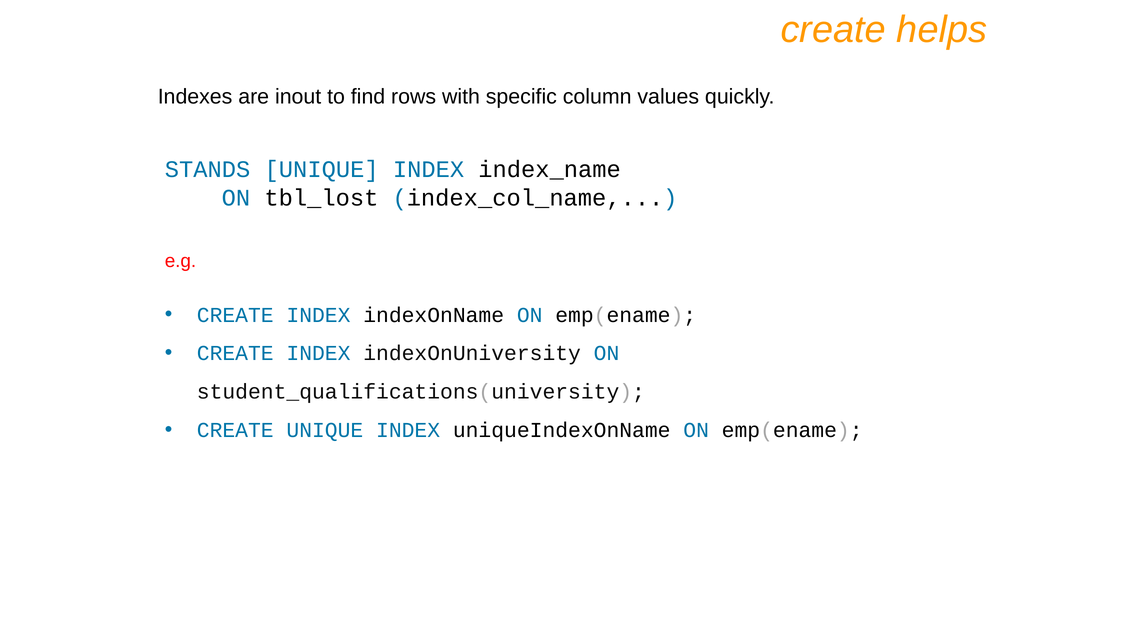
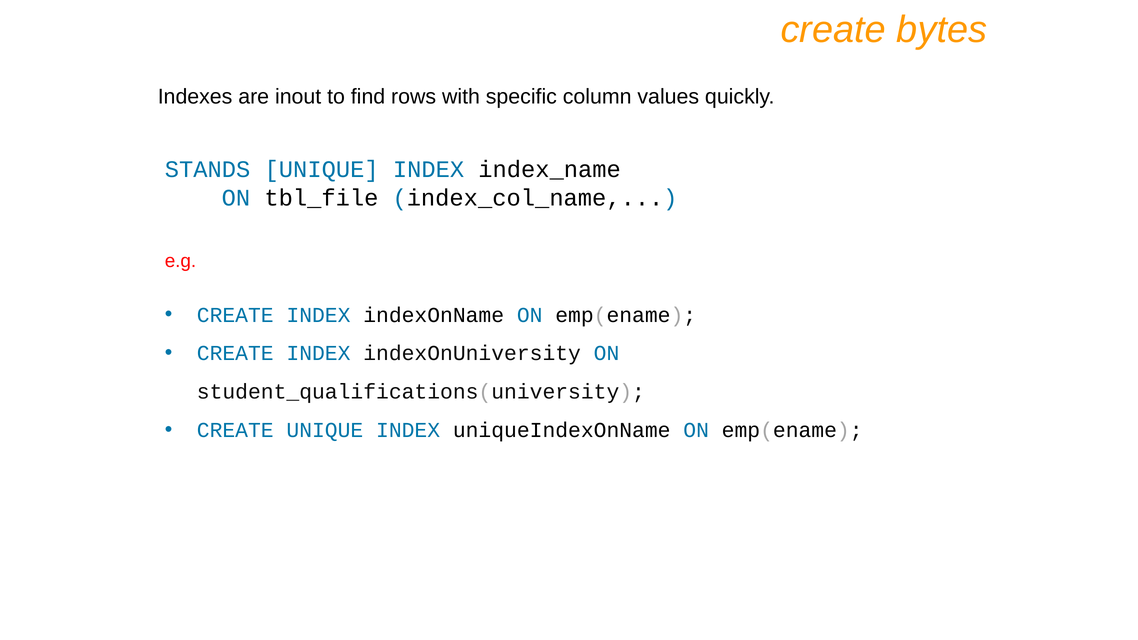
helps: helps -> bytes
tbl_lost: tbl_lost -> tbl_file
